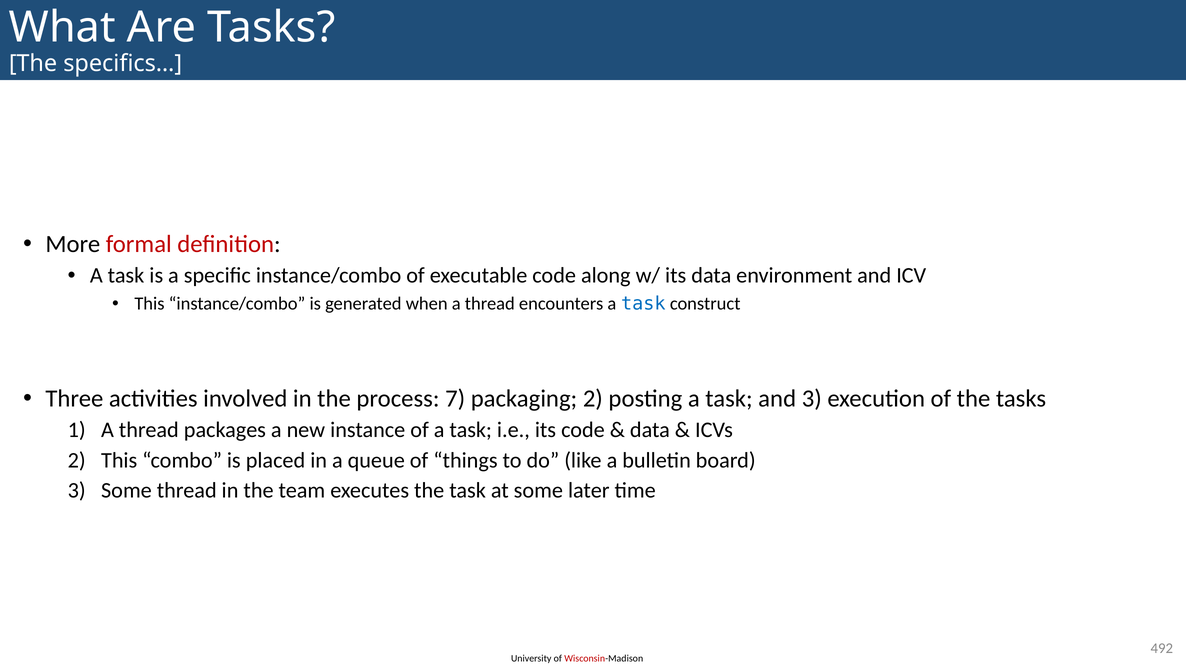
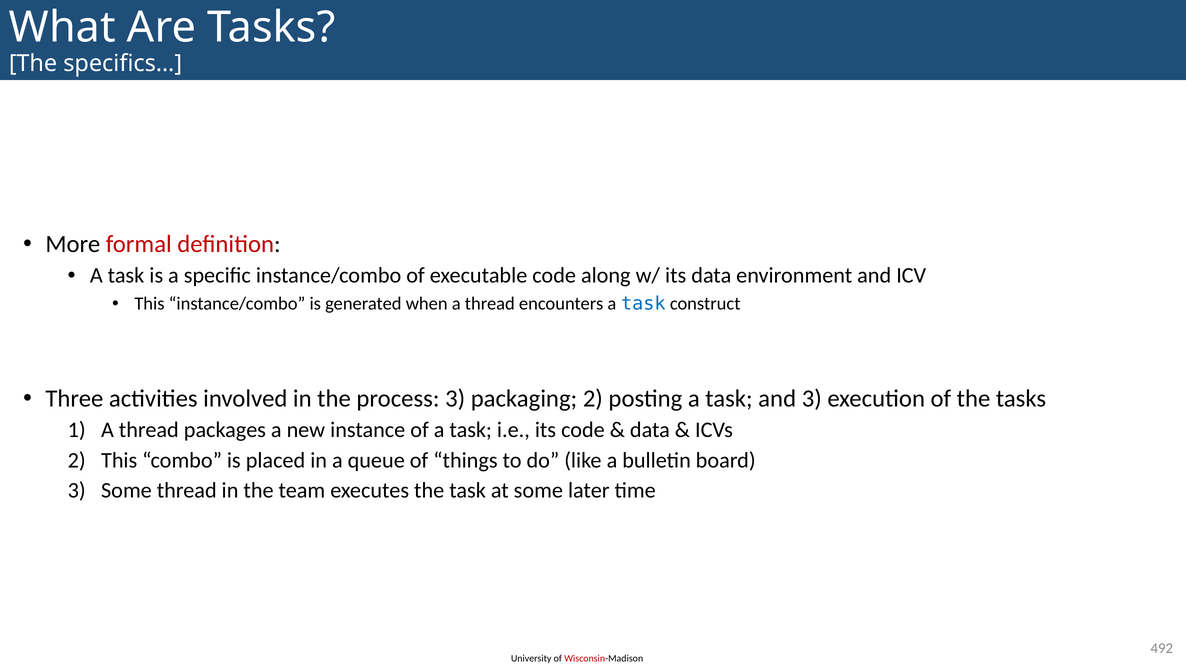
process 7: 7 -> 3
